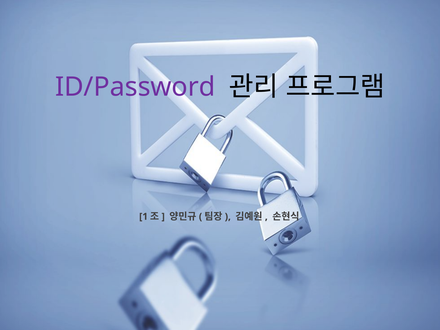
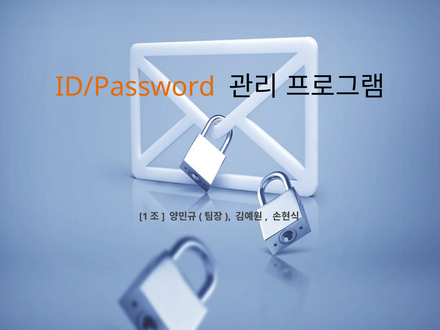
ID/Password colour: purple -> orange
